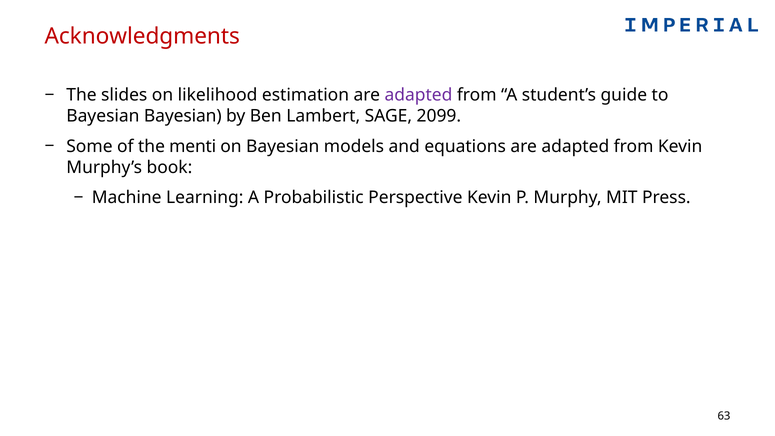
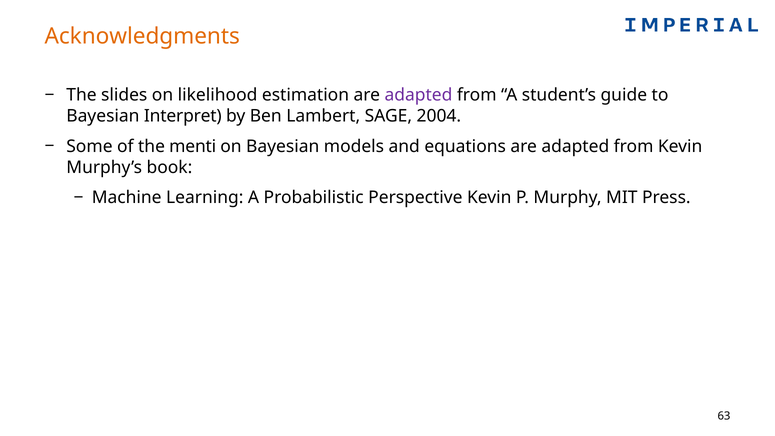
Acknowledgments colour: red -> orange
Bayesian Bayesian: Bayesian -> Interpret
2099: 2099 -> 2004
